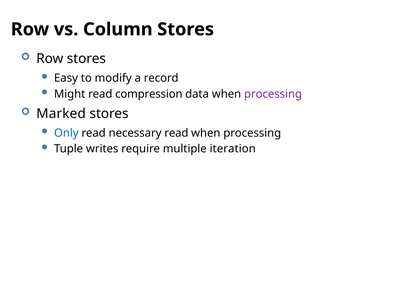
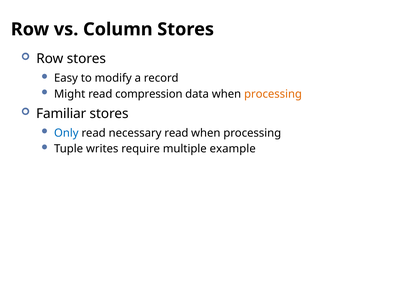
processing at (273, 94) colour: purple -> orange
Marked: Marked -> Familiar
iteration: iteration -> example
